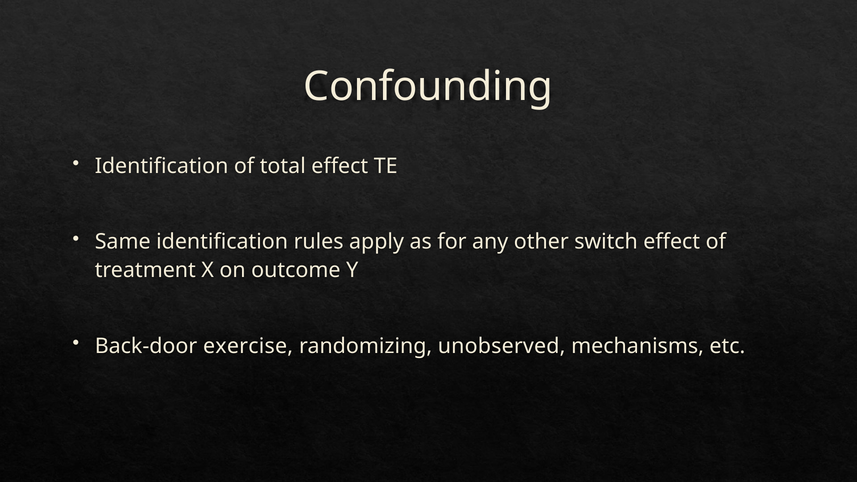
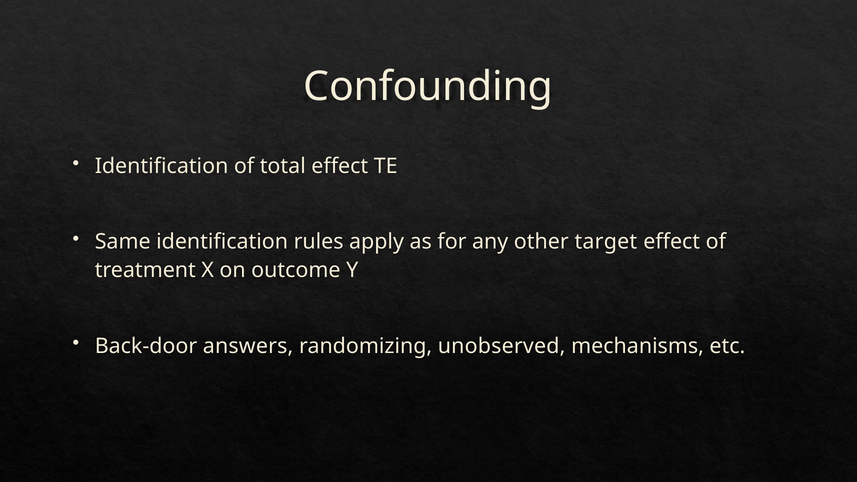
switch: switch -> target
exercise: exercise -> answers
